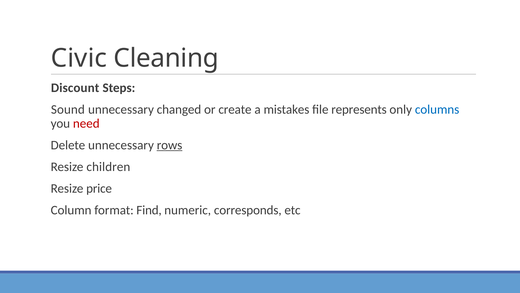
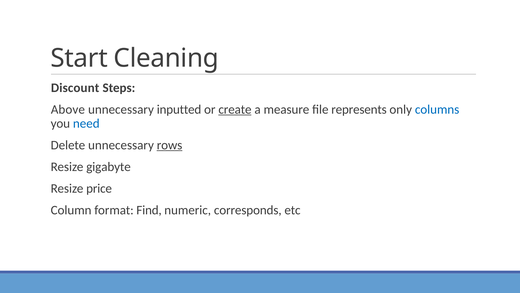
Civic: Civic -> Start
Sound: Sound -> Above
changed: changed -> inputted
create underline: none -> present
mistakes: mistakes -> measure
need colour: red -> blue
children: children -> gigabyte
